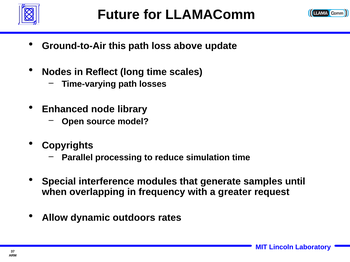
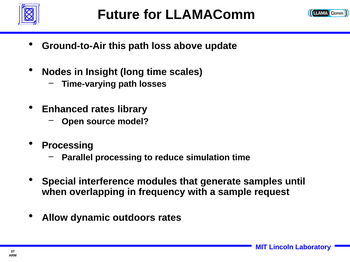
Reflect: Reflect -> Insight
Enhanced node: node -> rates
Copyrights at (68, 146): Copyrights -> Processing
greater: greater -> sample
